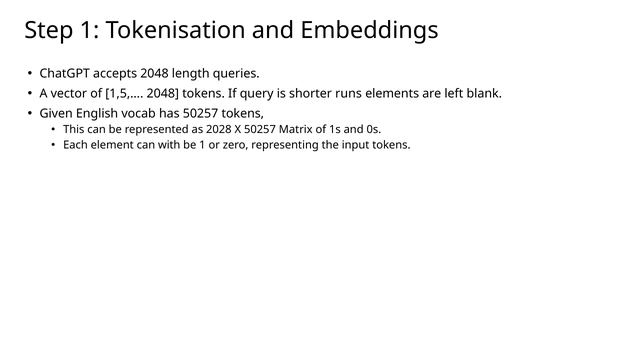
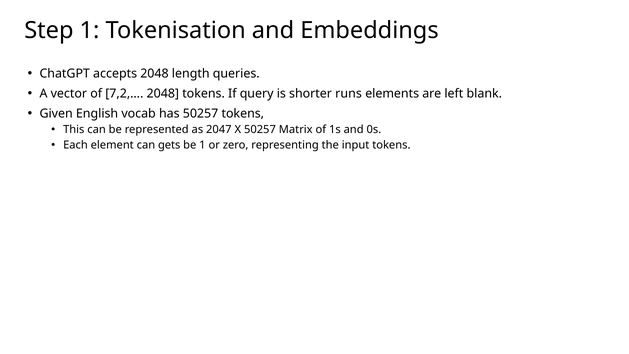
1,5,…: 1,5,… -> 7,2,…
2028: 2028 -> 2047
with: with -> gets
